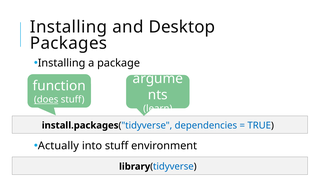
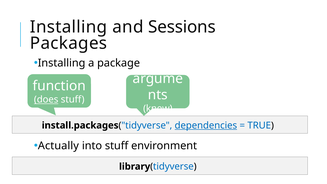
Desktop: Desktop -> Sessions
learn: learn -> knew
dependencies underline: none -> present
